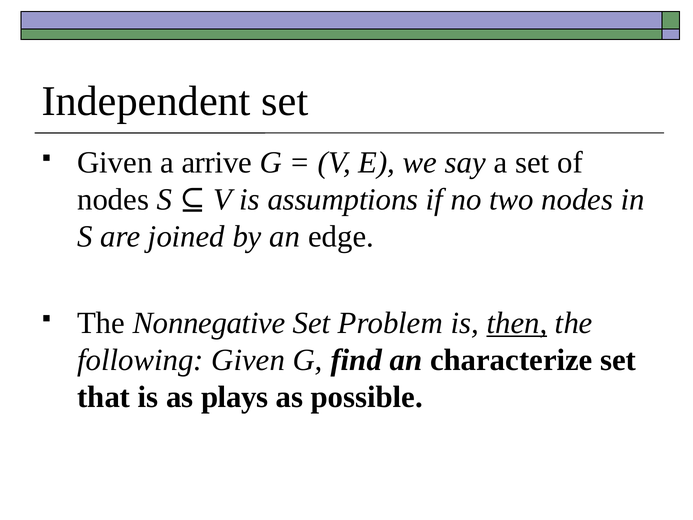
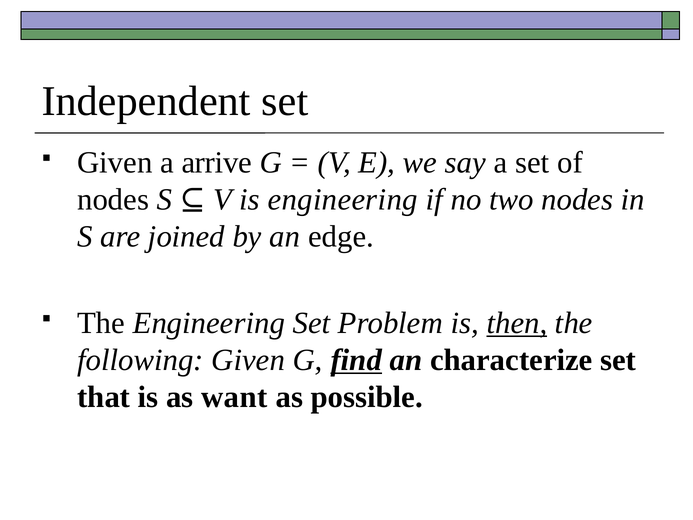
is assumptions: assumptions -> engineering
The Nonnegative: Nonnegative -> Engineering
find underline: none -> present
plays: plays -> want
